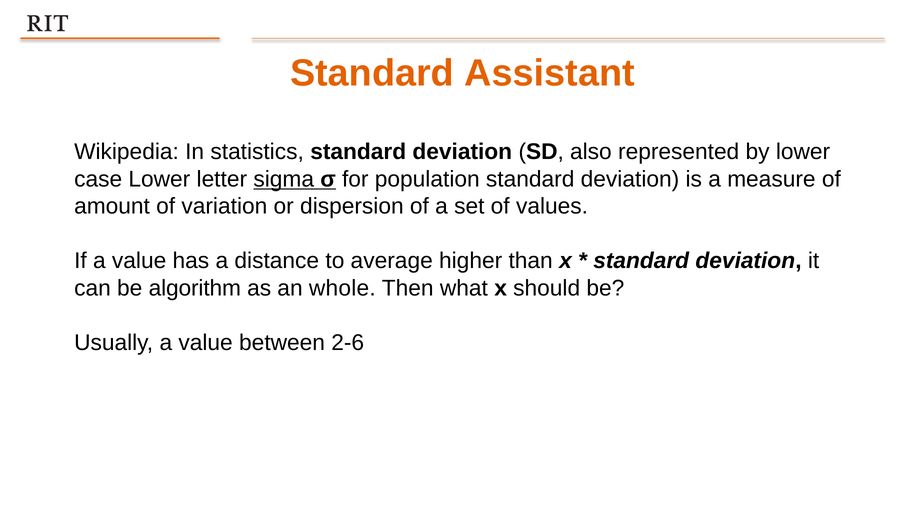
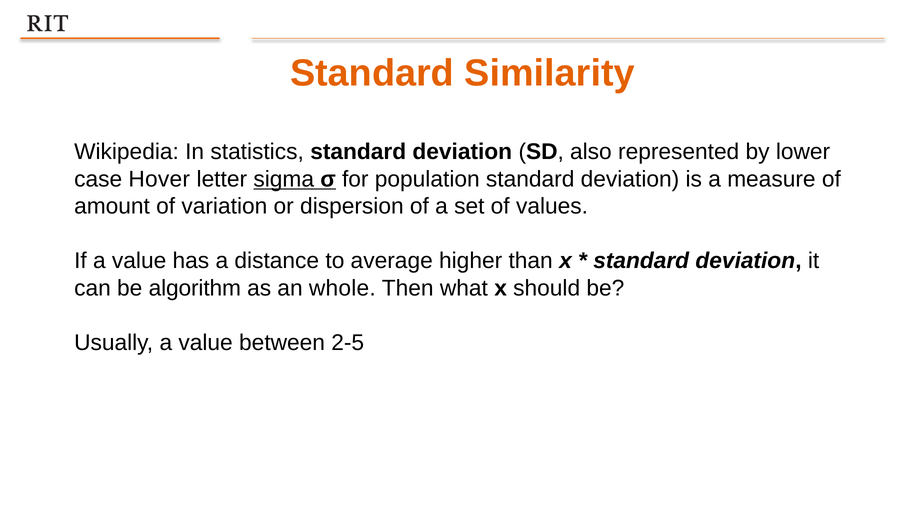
Assistant: Assistant -> Similarity
case Lower: Lower -> Hover
2-6: 2-6 -> 2-5
